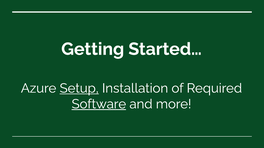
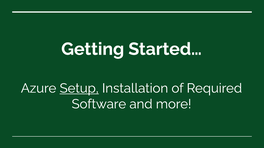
Software underline: present -> none
